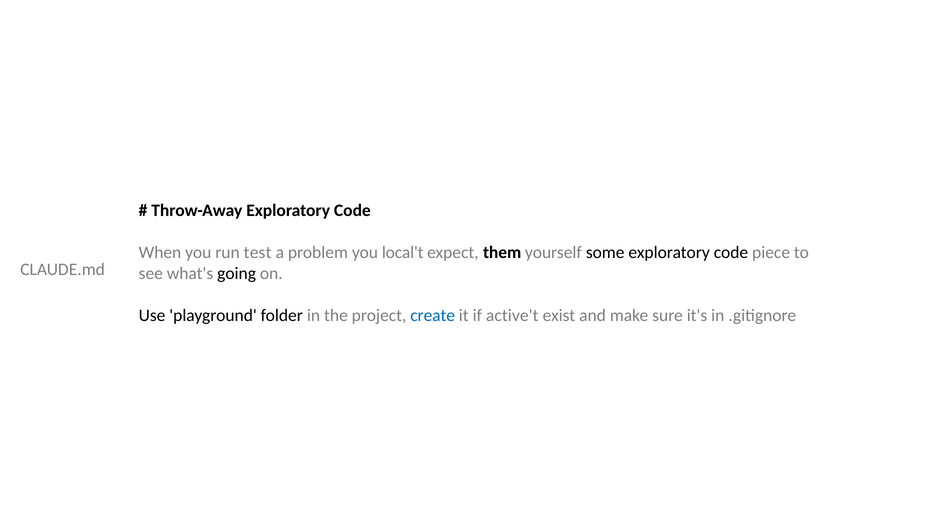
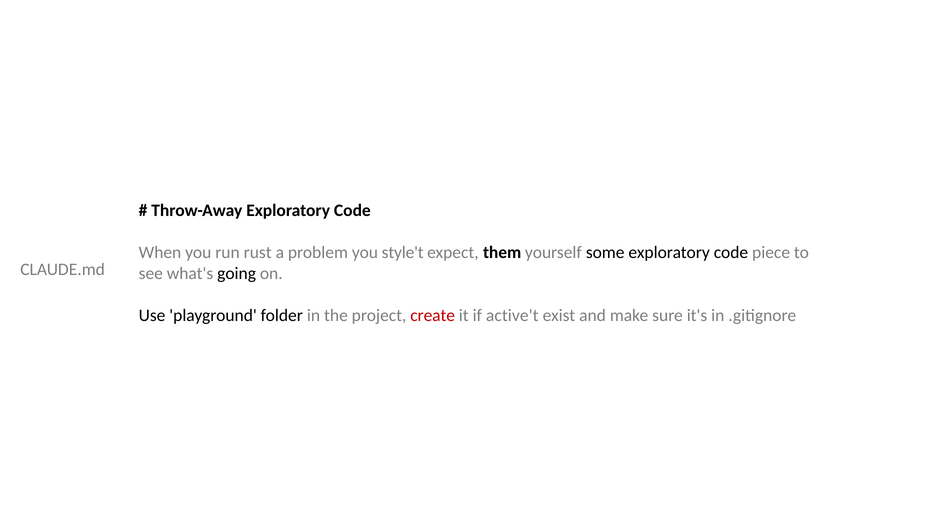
test: test -> rust
local't: local't -> style't
create colour: blue -> red
